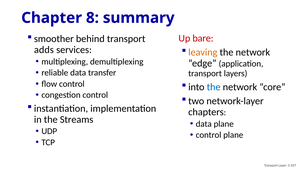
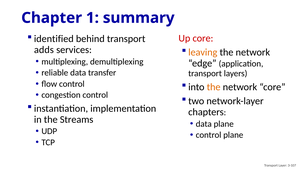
8: 8 -> 1
smoother: smoother -> identified
Up bare: bare -> core
the at (214, 87) colour: blue -> orange
